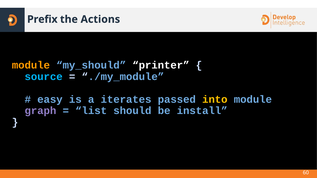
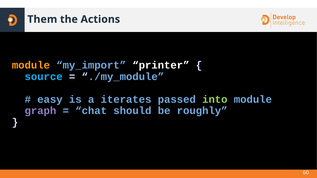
Prefix: Prefix -> Them
my_should: my_should -> my_import
into colour: yellow -> light green
list: list -> chat
install: install -> roughly
